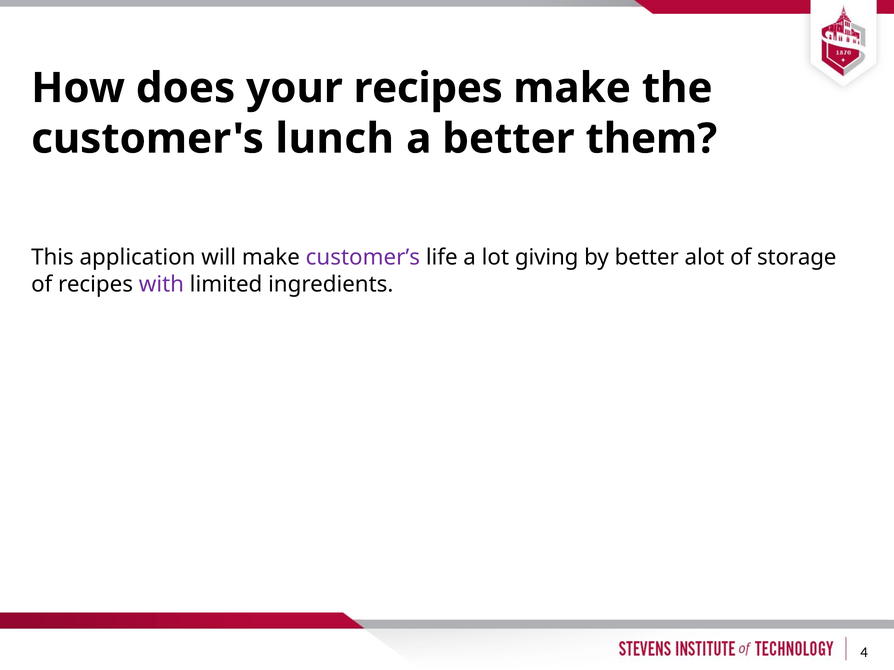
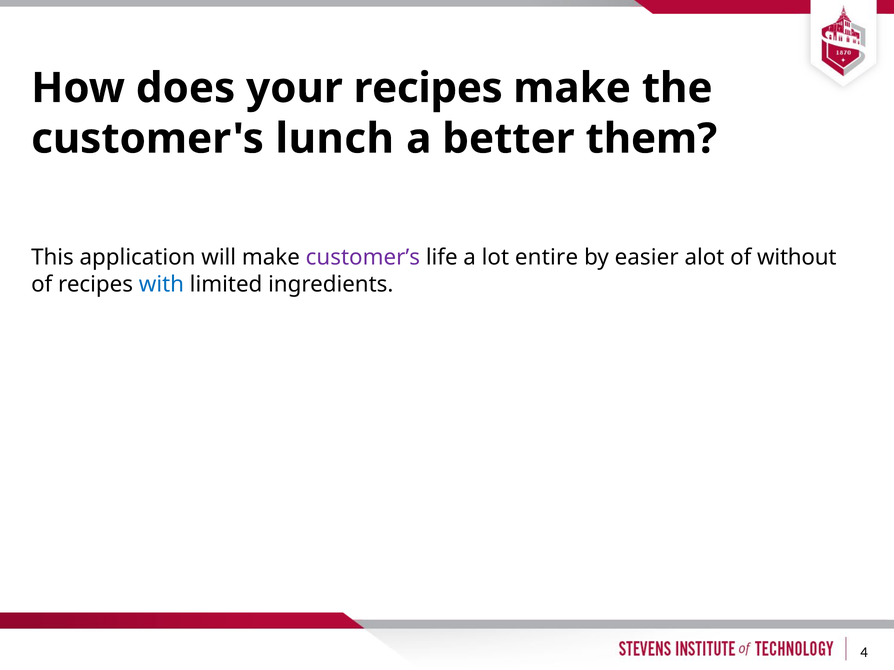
giving: giving -> entire
by better: better -> easier
storage: storage -> without
with colour: purple -> blue
